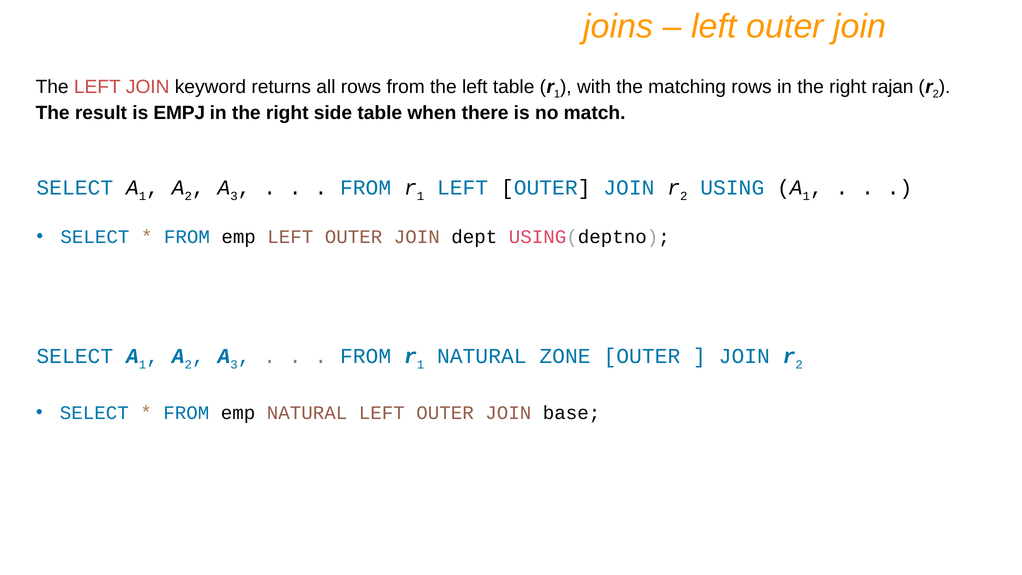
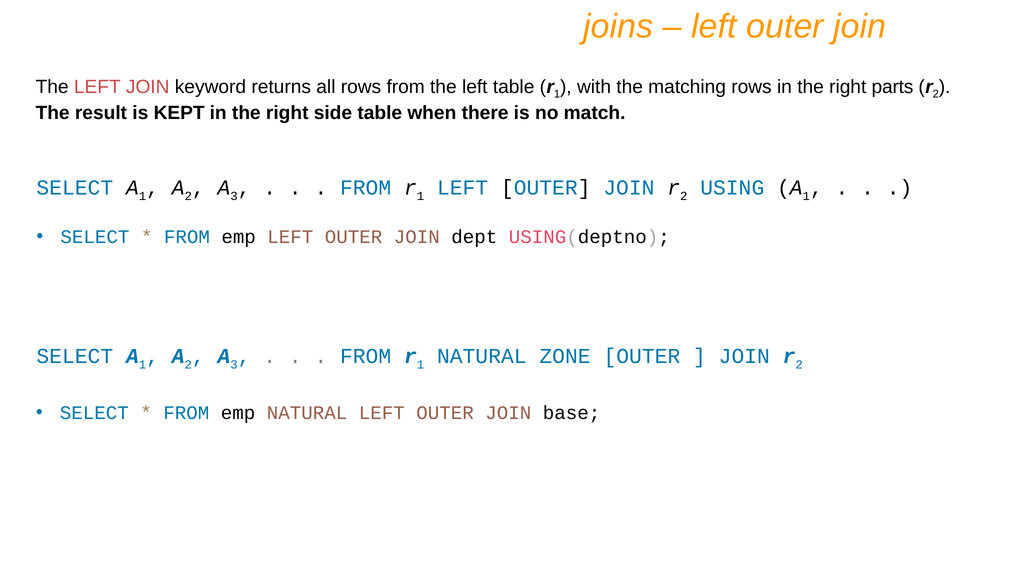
rajan: rajan -> parts
EMPJ: EMPJ -> KEPT
